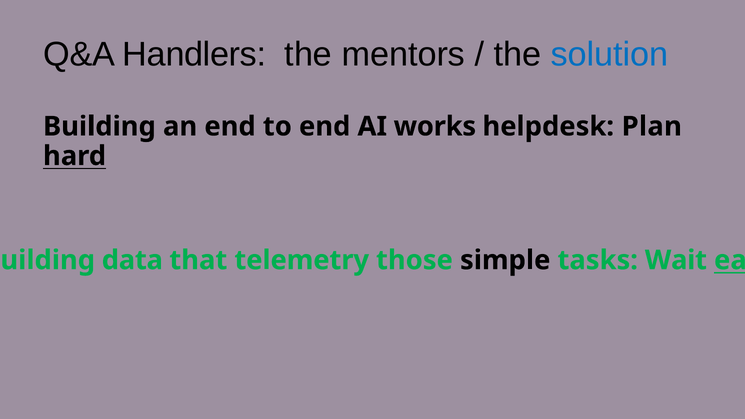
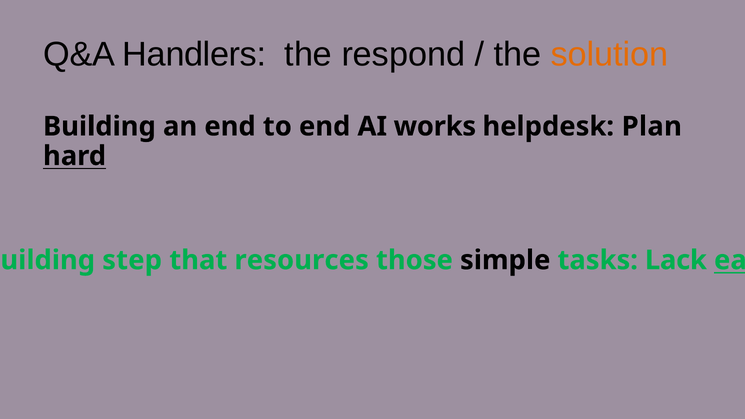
mentors: mentors -> respond
solution colour: blue -> orange
data: data -> step
telemetry: telemetry -> resources
Wait: Wait -> Lack
